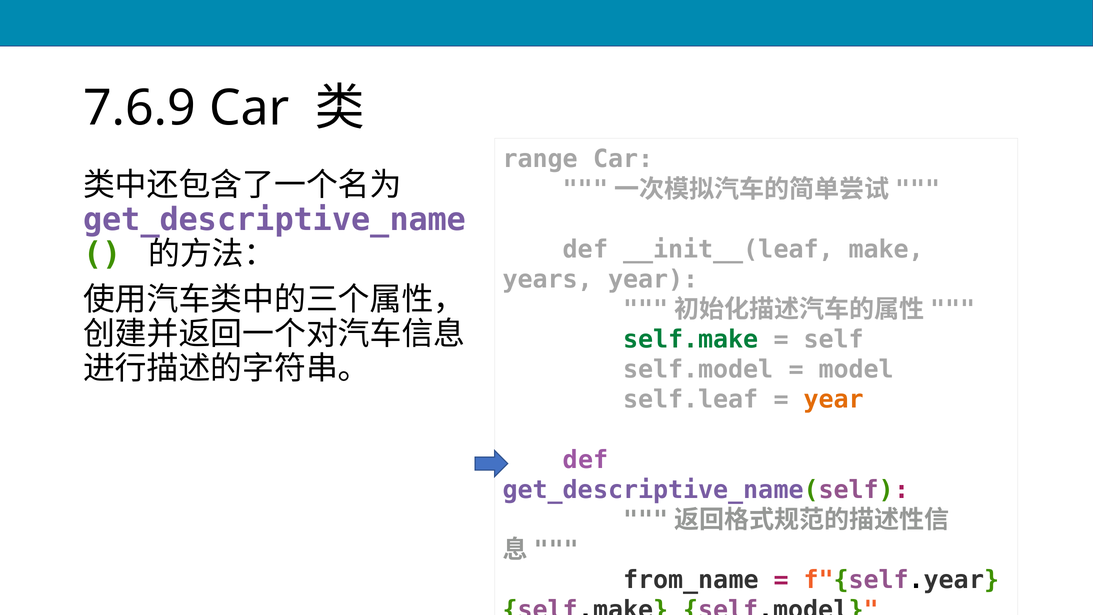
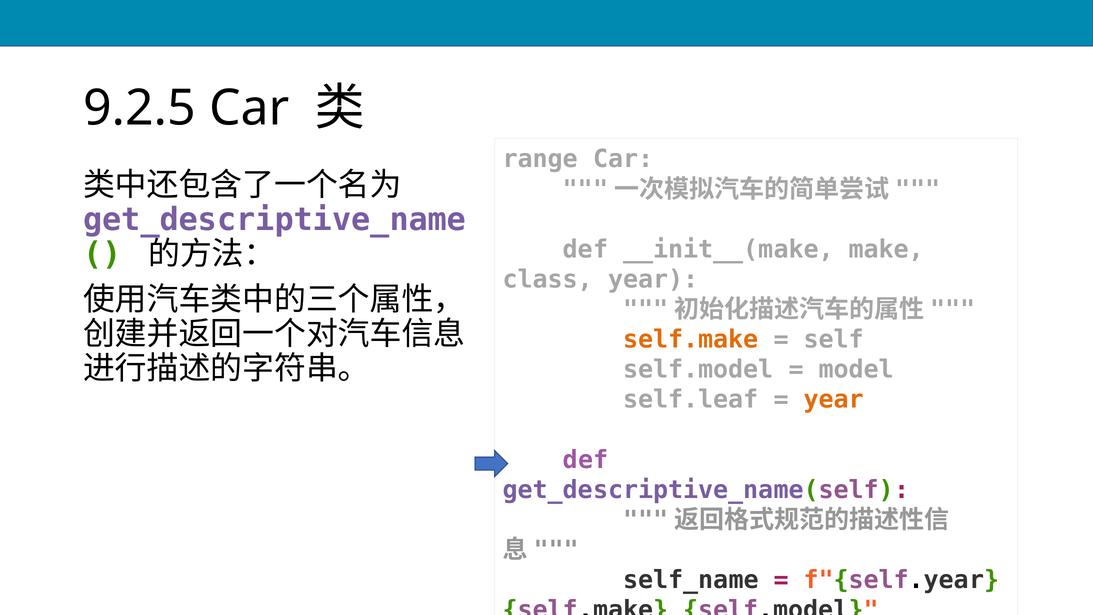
7.6.9: 7.6.9 -> 9.2.5
__init__(leaf: __init__(leaf -> __init__(make
years: years -> class
self.make at (691, 339) colour: green -> orange
from_name: from_name -> self_name
